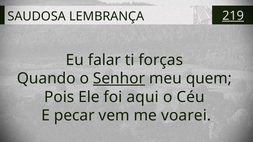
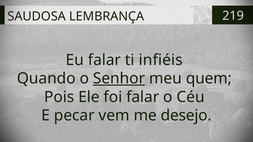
219 underline: present -> none
forças: forças -> infiéis
foi aqui: aqui -> falar
voarei: voarei -> desejo
